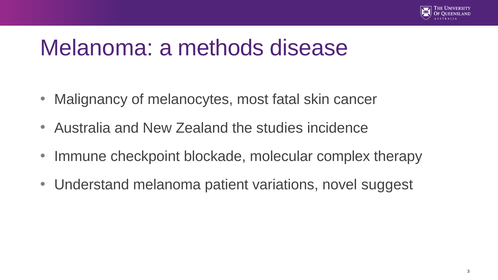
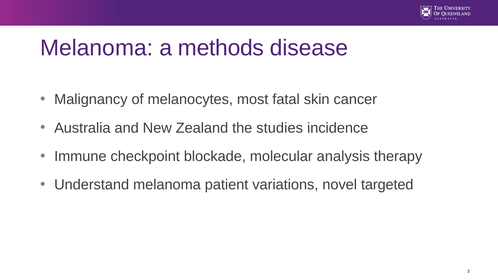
complex: complex -> analysis
suggest: suggest -> targeted
